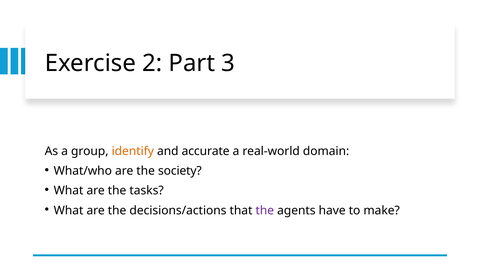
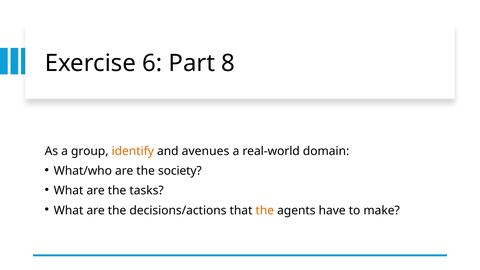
2: 2 -> 6
3: 3 -> 8
accurate: accurate -> avenues
the at (265, 210) colour: purple -> orange
